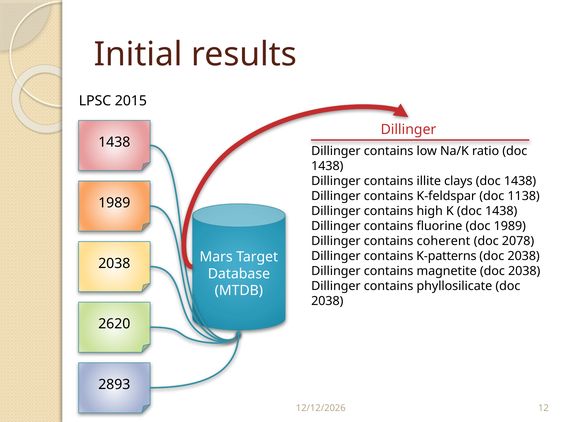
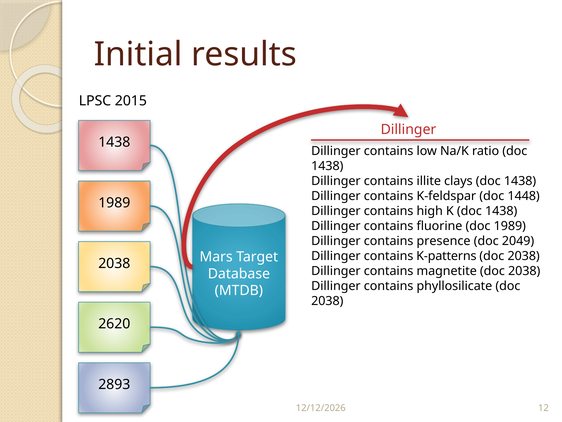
1138: 1138 -> 1448
coherent: coherent -> presence
2078: 2078 -> 2049
